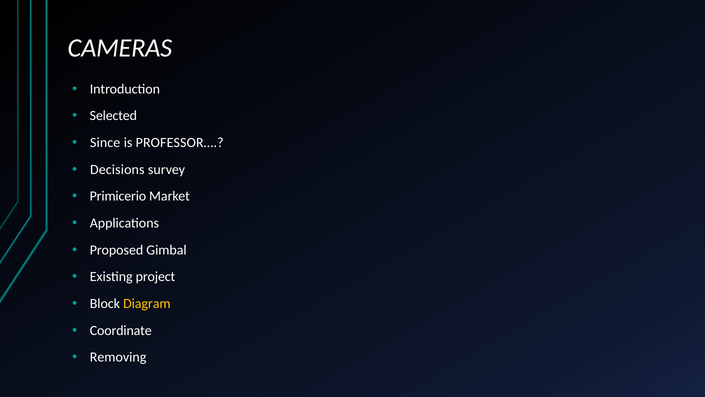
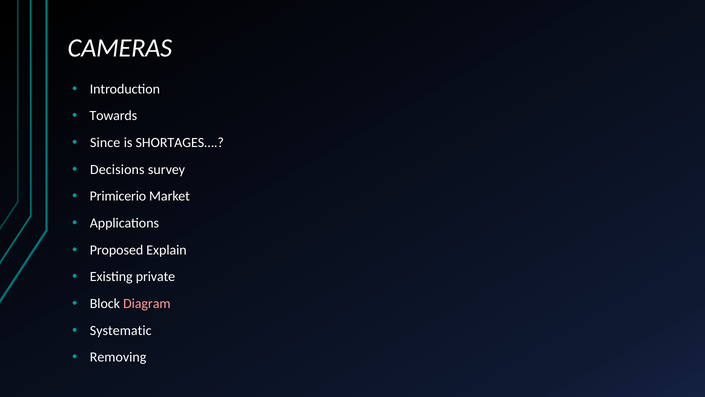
Selected: Selected -> Towards
PROFESSOR…: PROFESSOR… -> SHORTAGES…
Gimbal: Gimbal -> Explain
project: project -> private
Diagram colour: yellow -> pink
Coordinate: Coordinate -> Systematic
